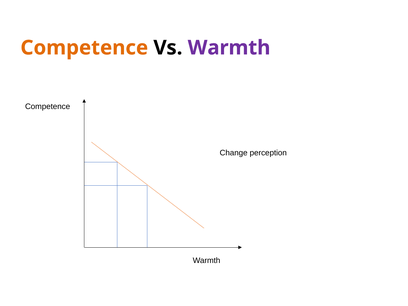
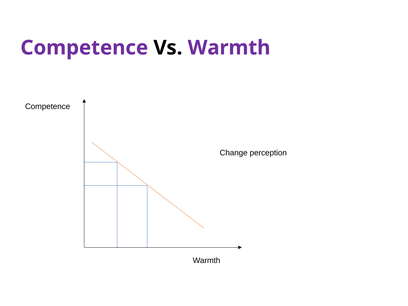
Competence at (84, 48) colour: orange -> purple
